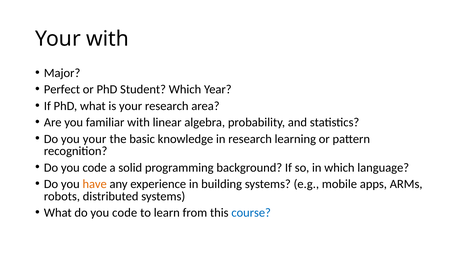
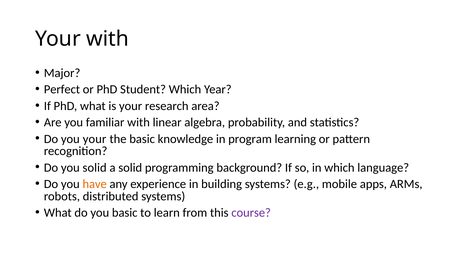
in research: research -> program
code at (95, 167): code -> solid
What do you code: code -> basic
course colour: blue -> purple
